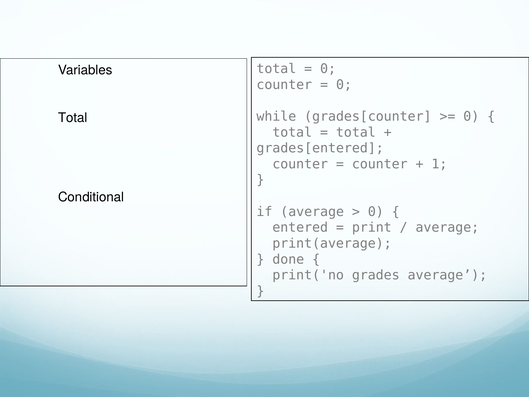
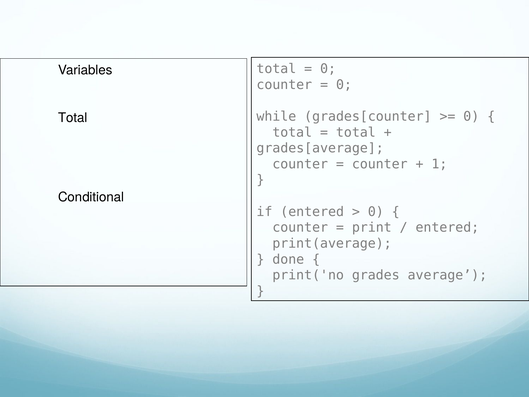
grades[entered: grades[entered -> grades[average
if average: average -> entered
entered at (300, 227): entered -> counter
average at (447, 227): average -> entered
